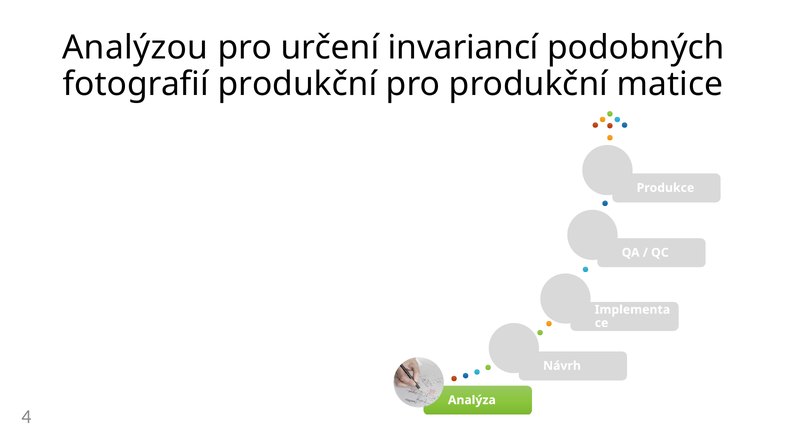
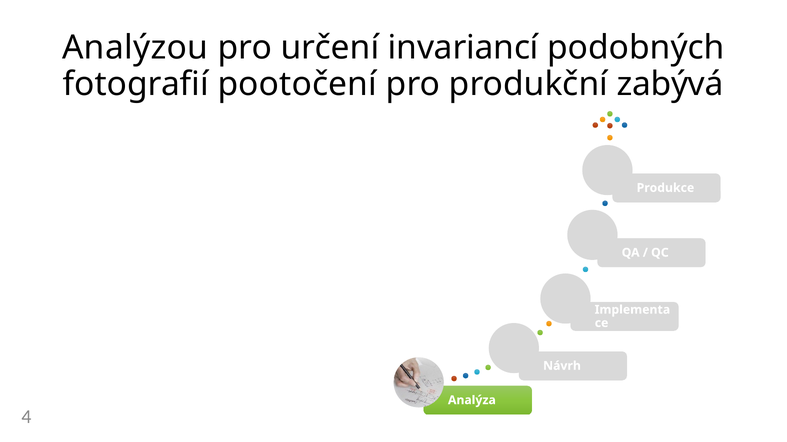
fotograﬁí produkční: produkční -> pootočení
matice: matice -> zabývá
